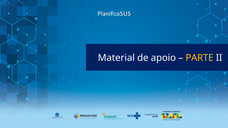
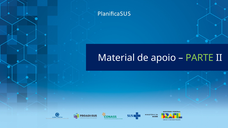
PARTE colour: yellow -> light green
